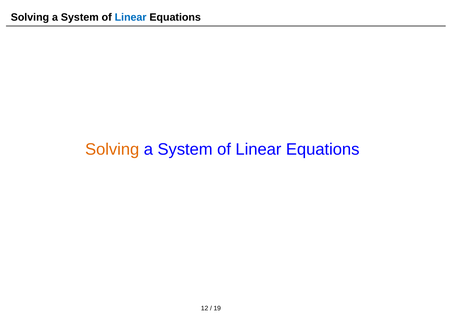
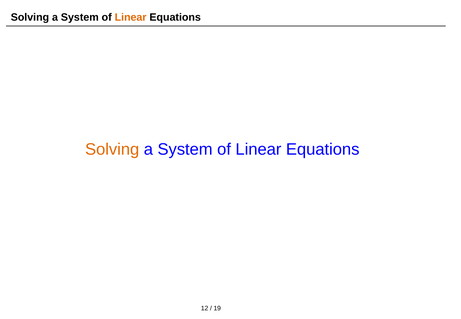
Linear at (131, 17) colour: blue -> orange
